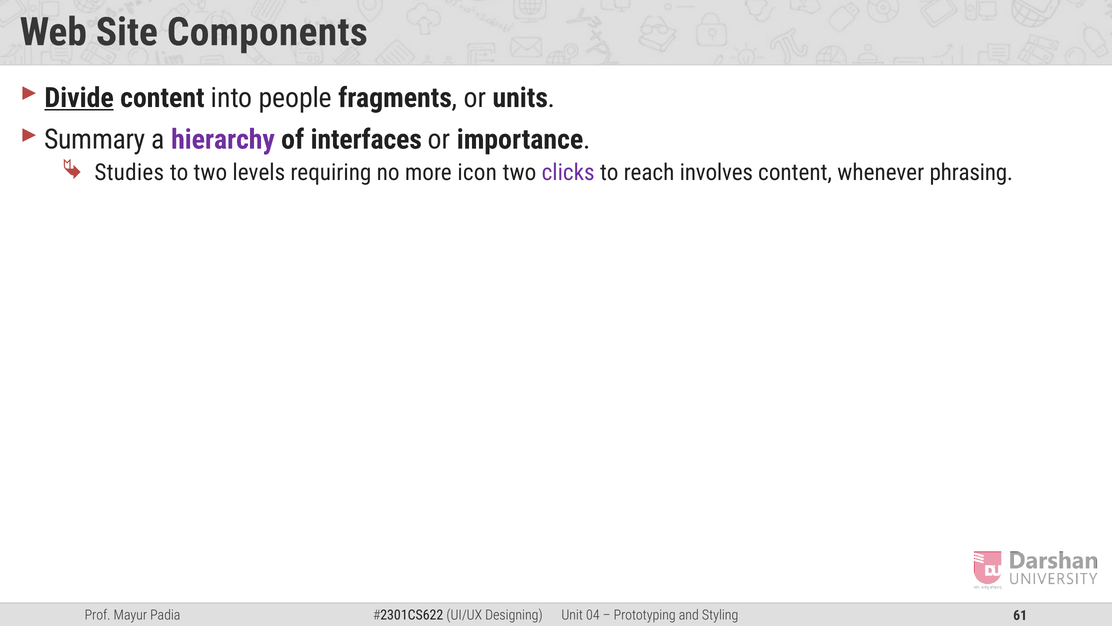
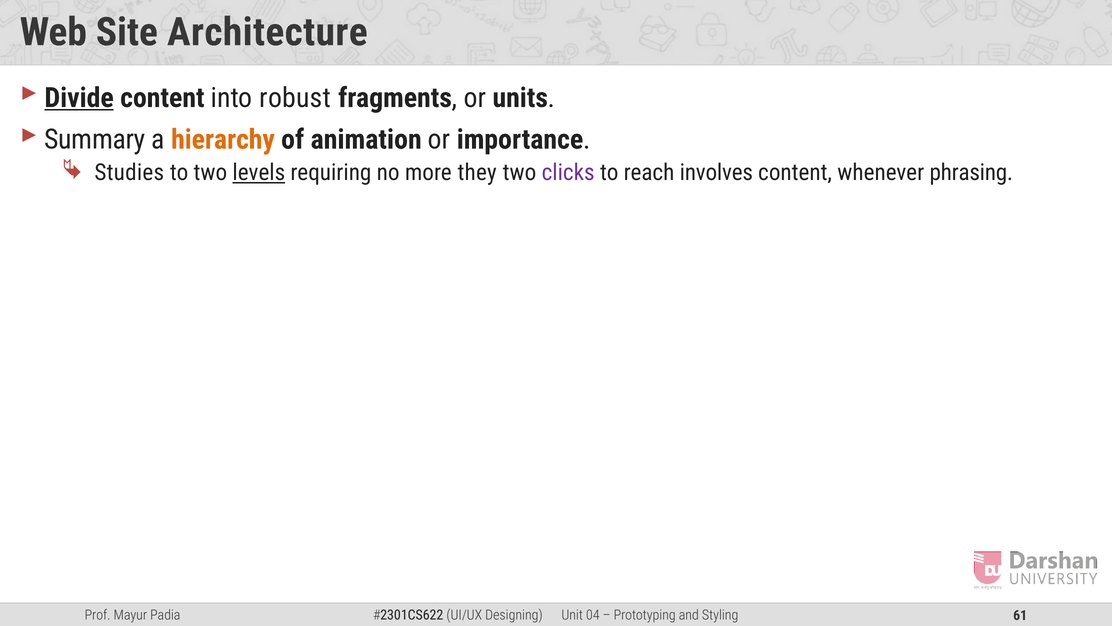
Components: Components -> Architecture
people: people -> robust
hierarchy colour: purple -> orange
interfaces: interfaces -> animation
levels underline: none -> present
icon: icon -> they
